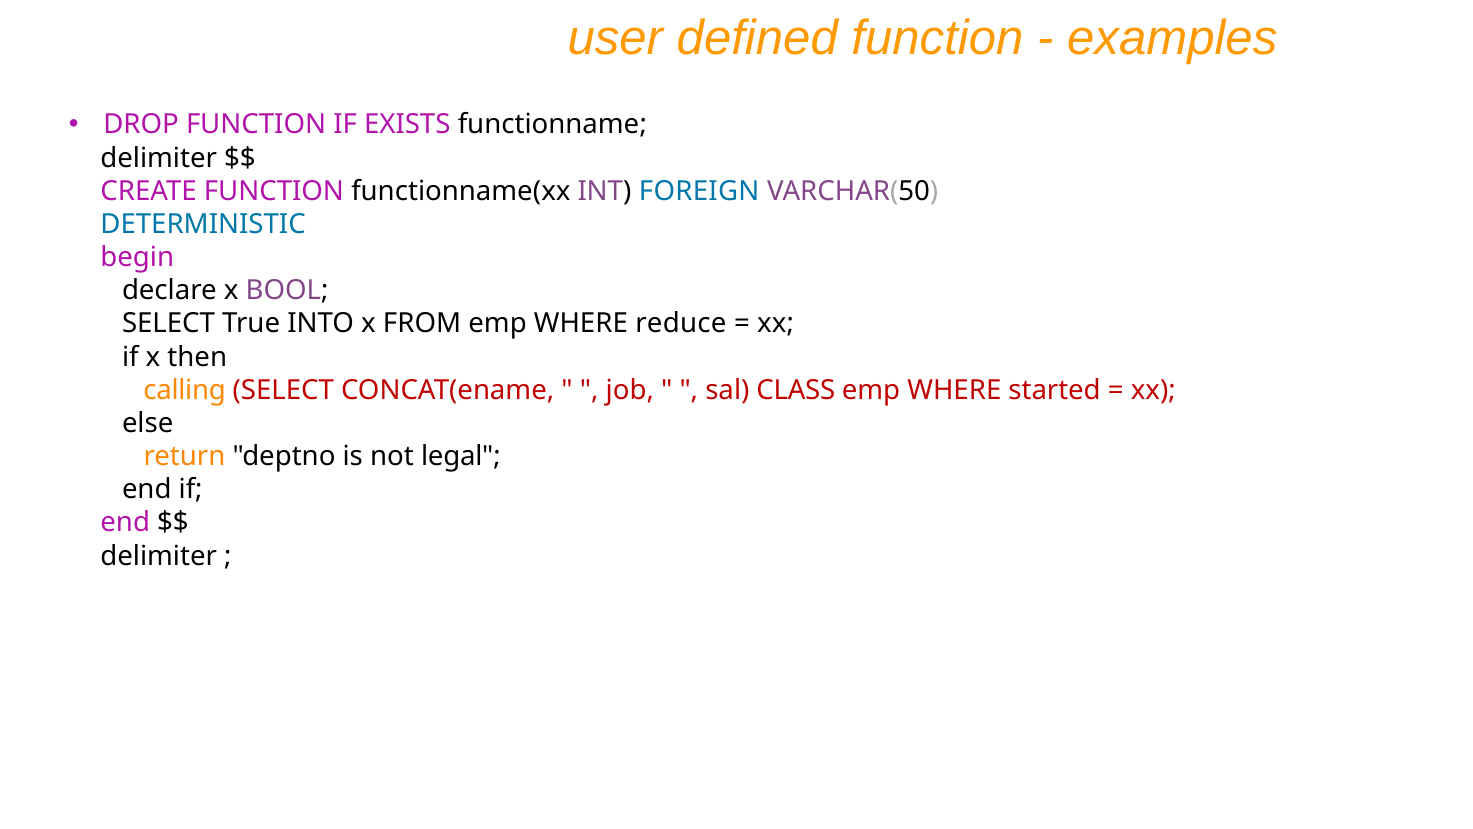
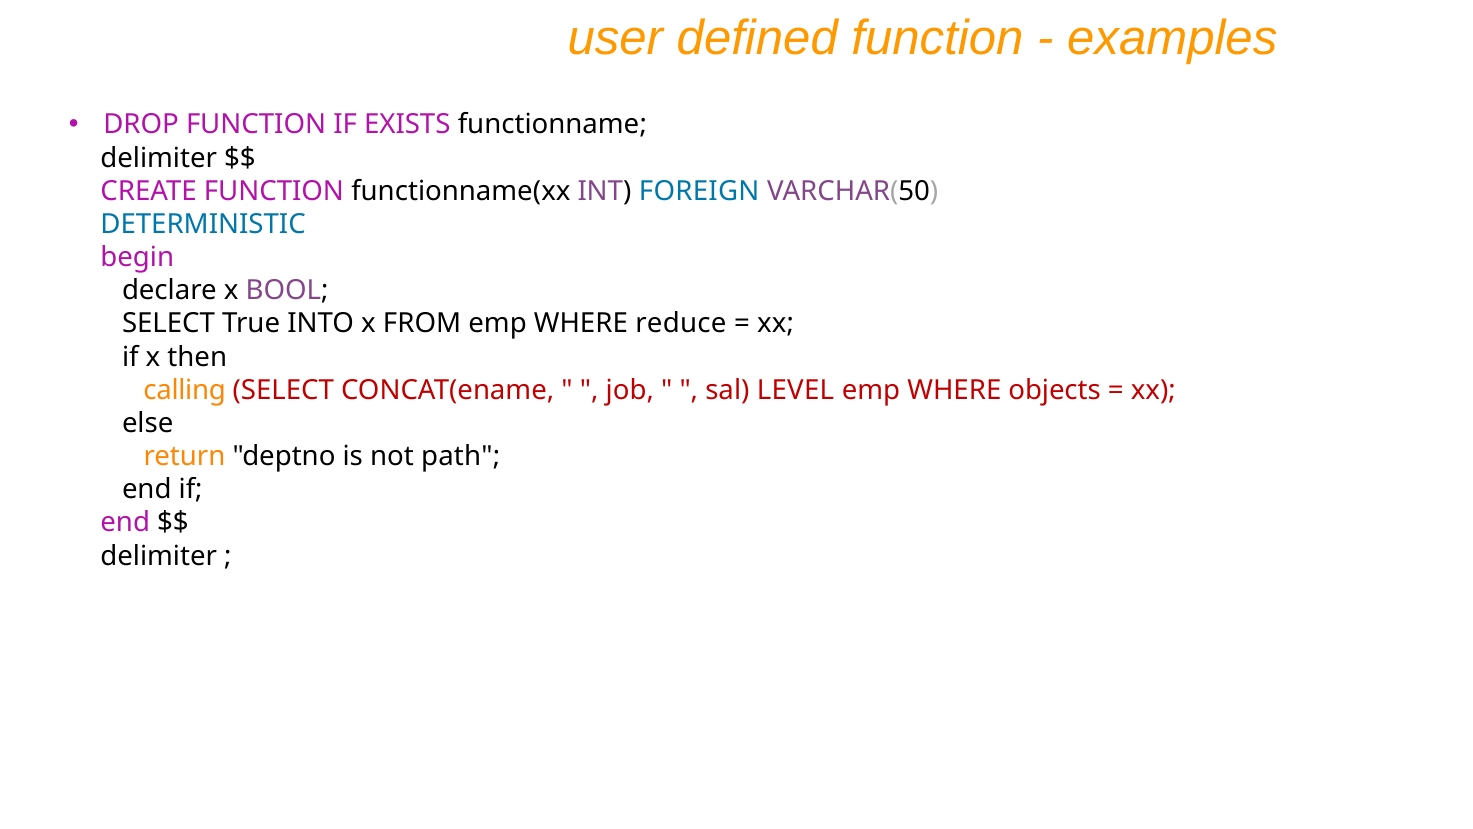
CLASS: CLASS -> LEVEL
started: started -> objects
legal: legal -> path
